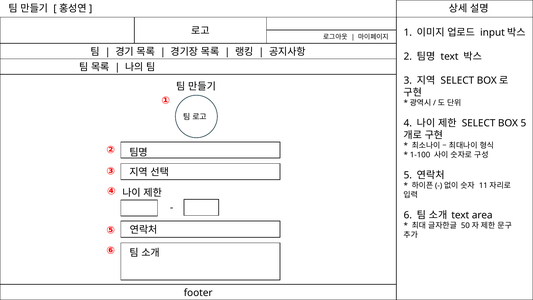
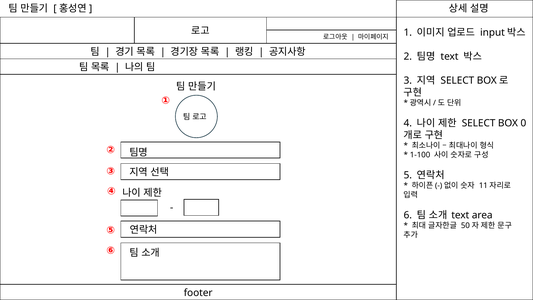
BOX 5: 5 -> 0
